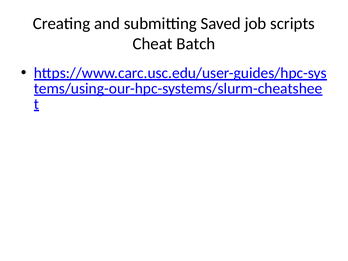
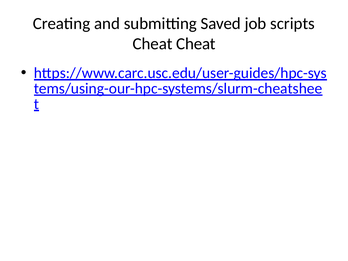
Cheat Batch: Batch -> Cheat
